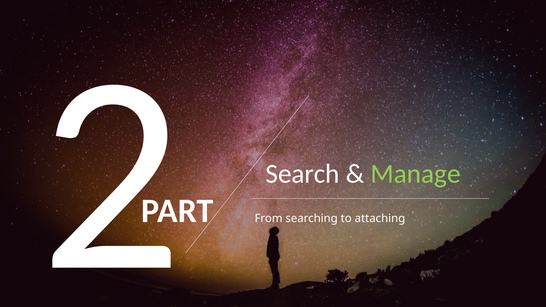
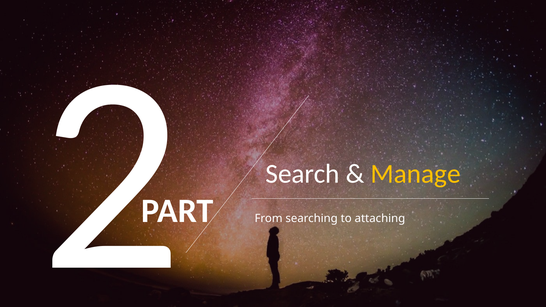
Manage colour: light green -> yellow
